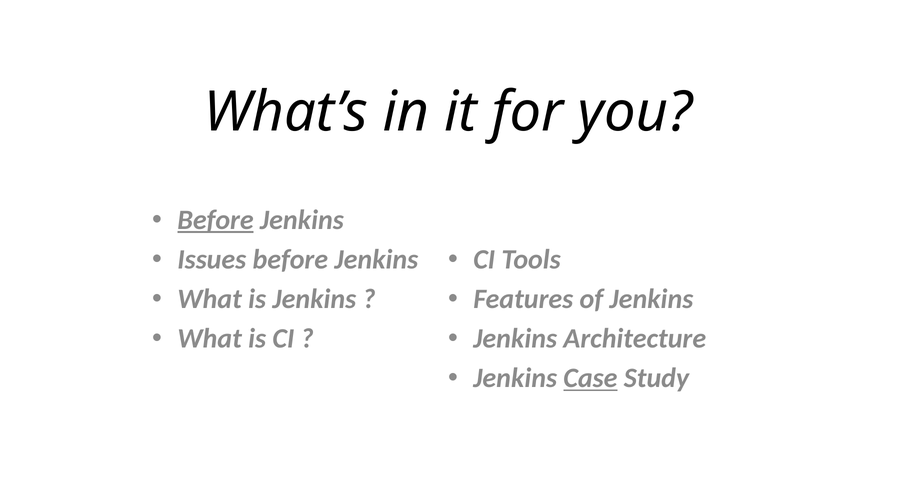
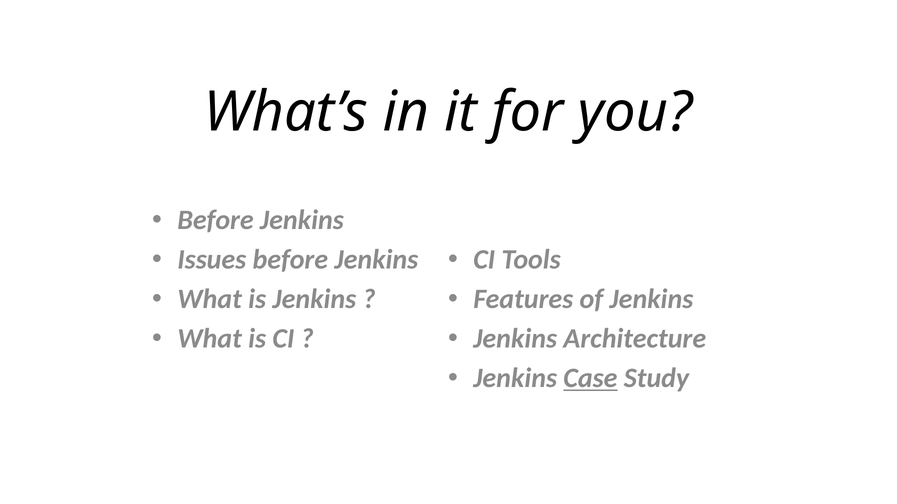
Before at (215, 220) underline: present -> none
